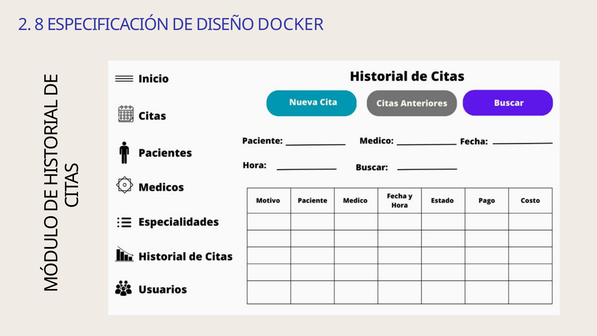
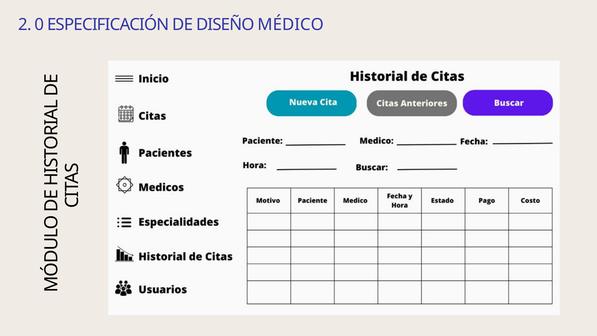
8: 8 -> 0
DOCKER: DOCKER -> MÉDICO
